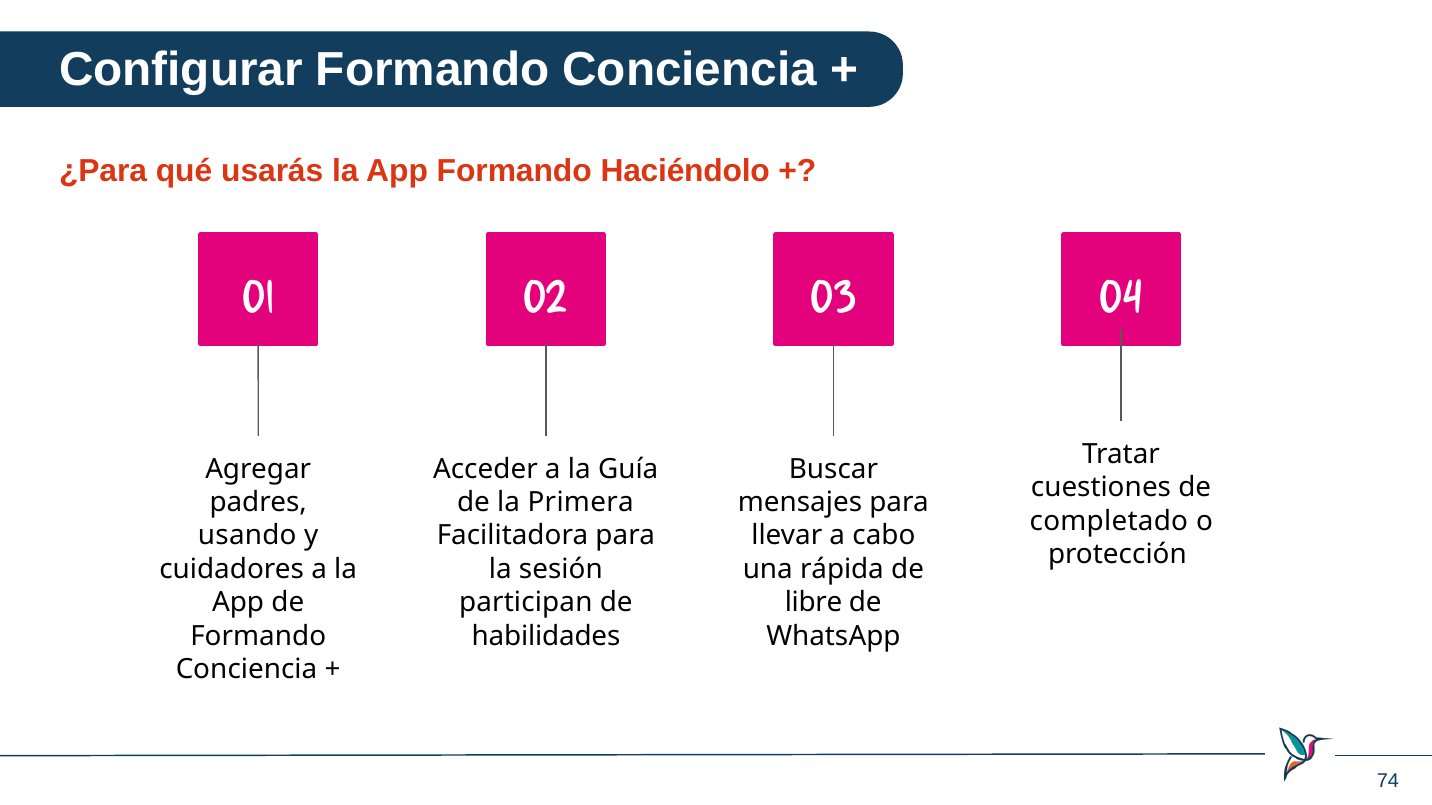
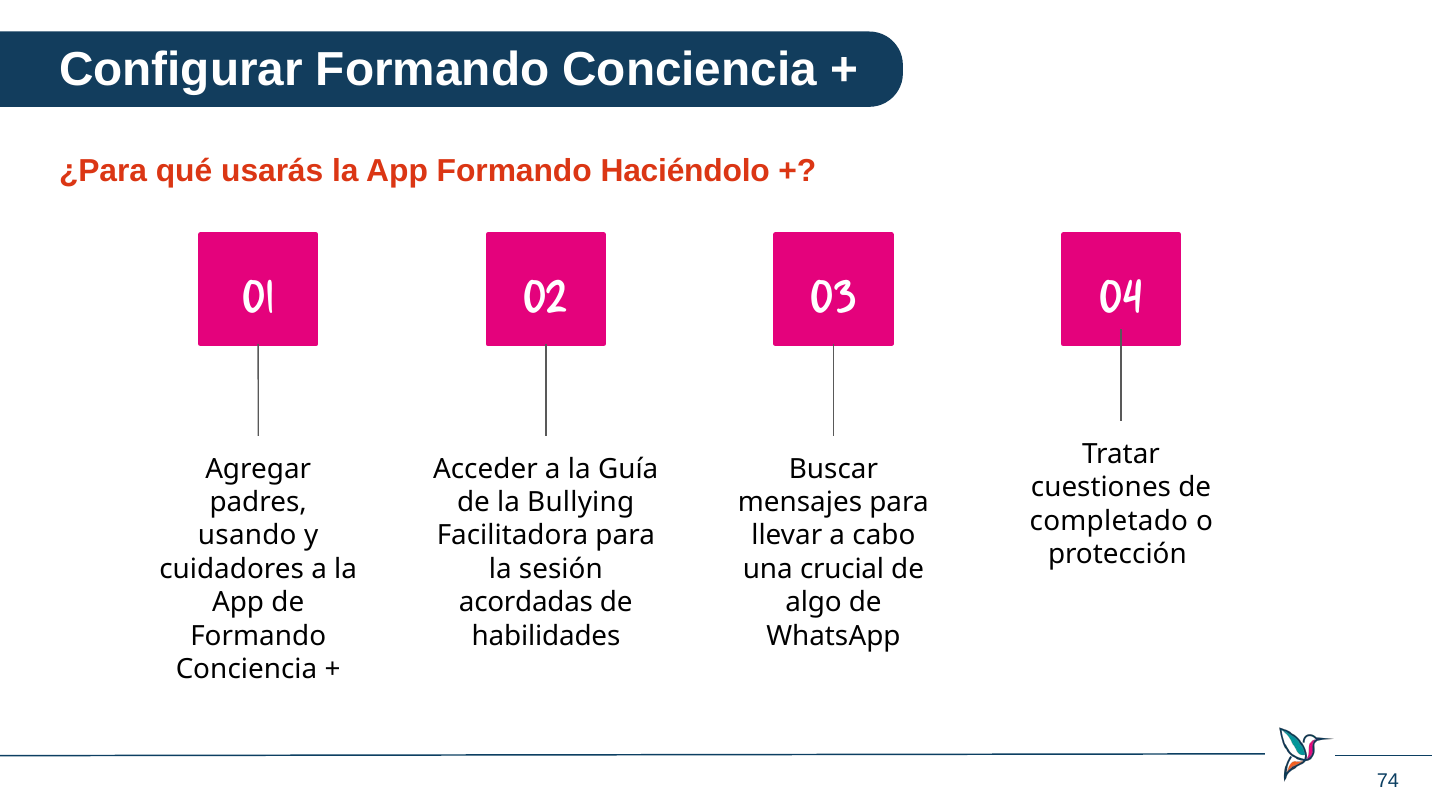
Primera: Primera -> Bullying
rápida: rápida -> crucial
participan: participan -> acordadas
libre: libre -> algo
